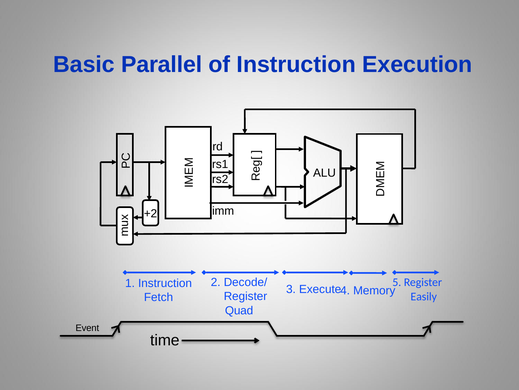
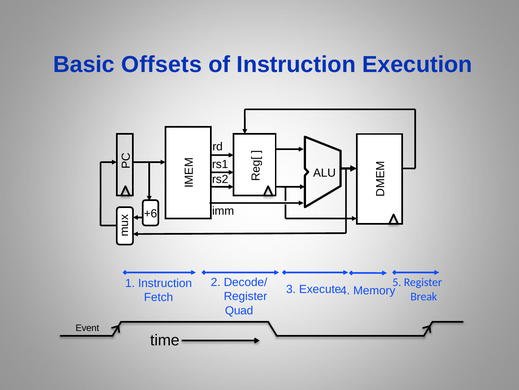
Parallel: Parallel -> Offsets
+2: +2 -> +6
Easily: Easily -> Break
